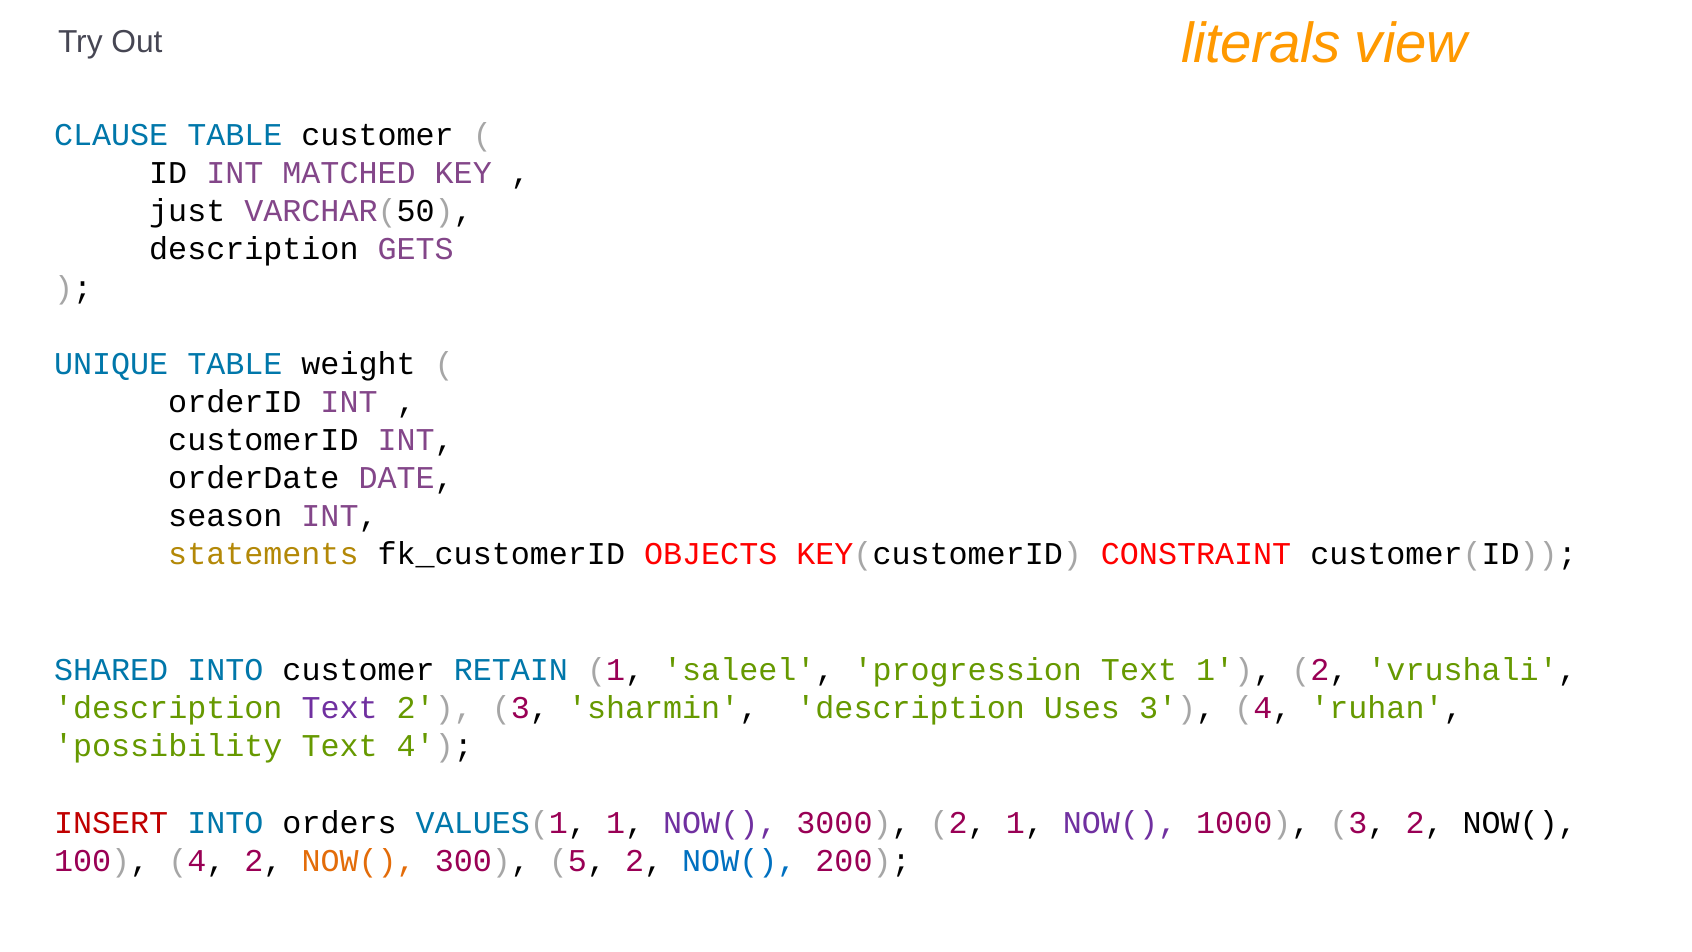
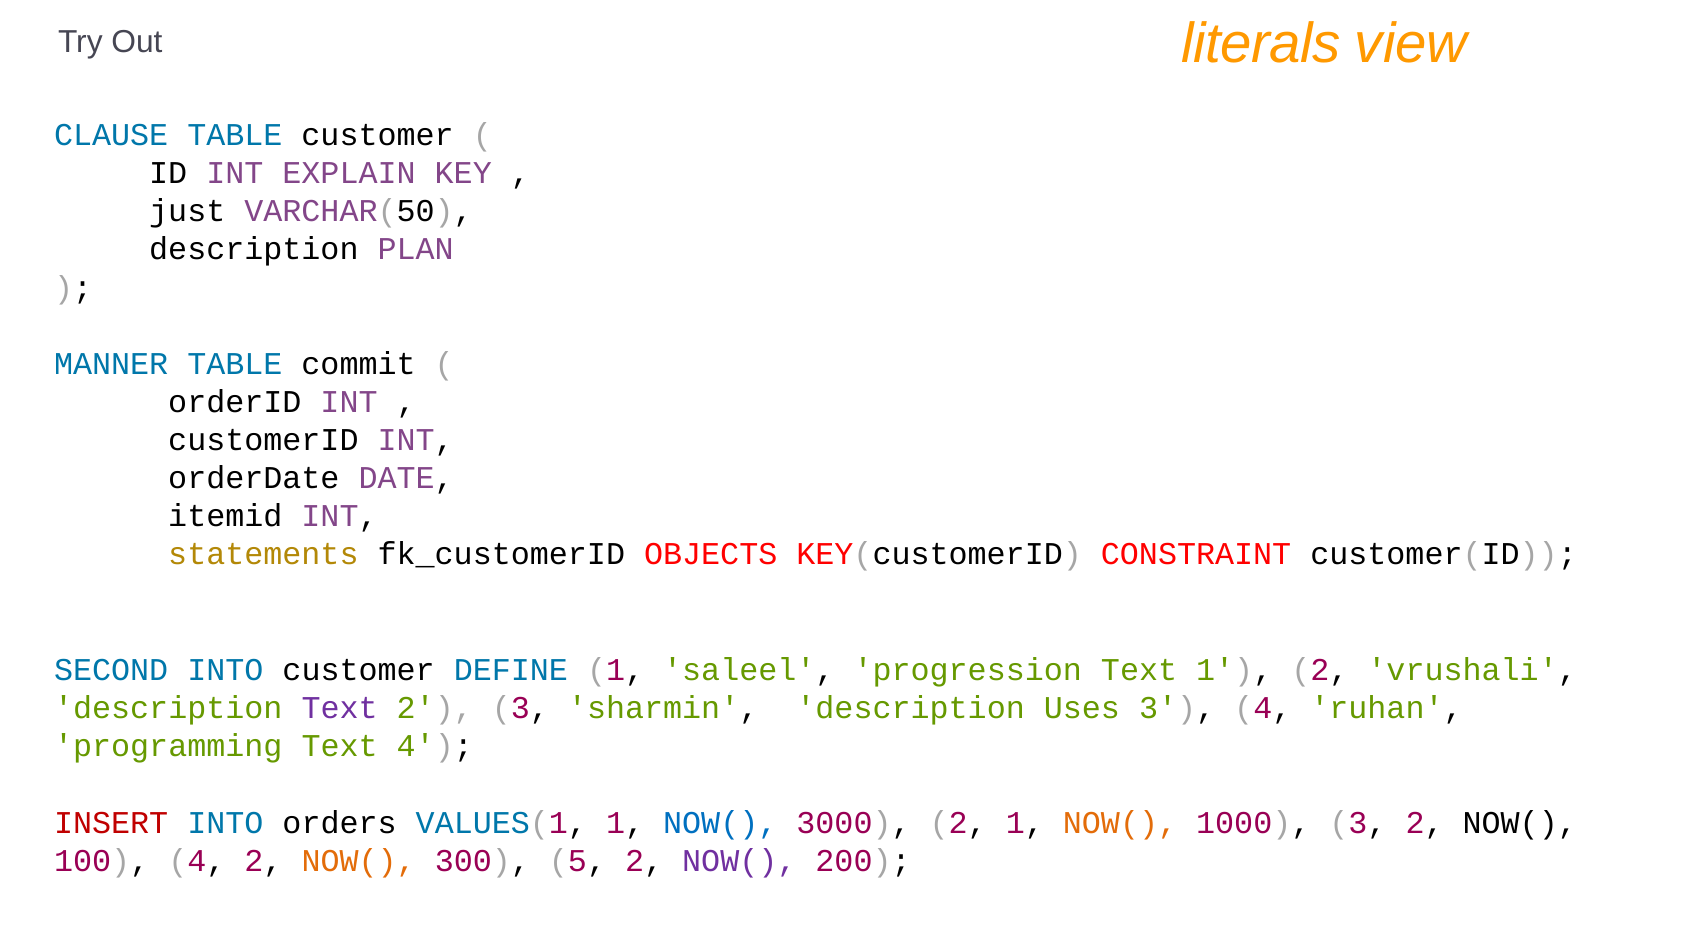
MATCHED: MATCHED -> EXPLAIN
GETS: GETS -> PLAN
UNIQUE: UNIQUE -> MANNER
weight: weight -> commit
season: season -> itemid
SHARED: SHARED -> SECOND
RETAIN: RETAIN -> DEFINE
possibility: possibility -> programming
NOW( at (720, 822) colour: purple -> blue
NOW( at (1120, 822) colour: purple -> orange
NOW( at (739, 860) colour: blue -> purple
